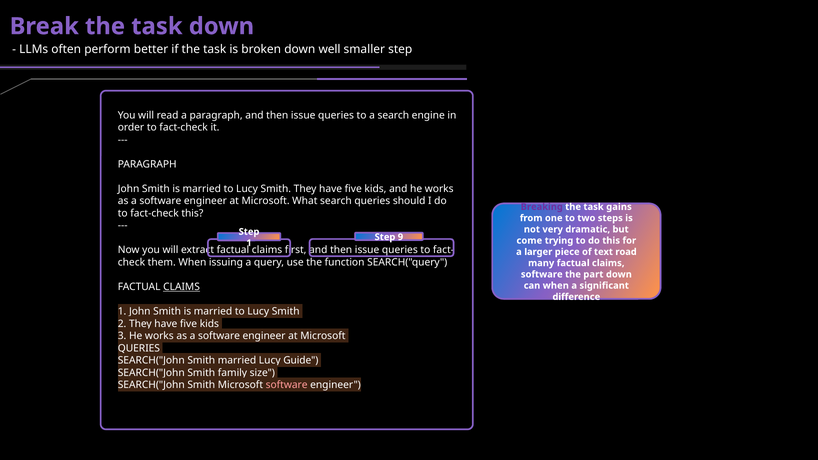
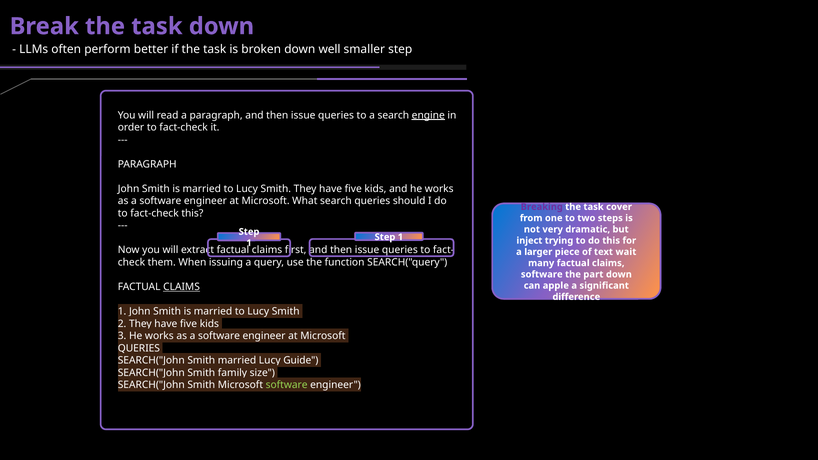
engine underline: none -> present
gains: gains -> cover
9 at (400, 237): 9 -> 1
come: come -> inject
road: road -> wait
can when: when -> apple
software at (287, 385) colour: pink -> light green
